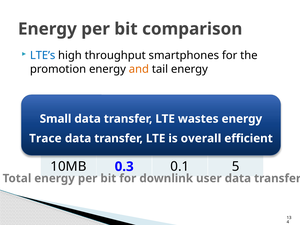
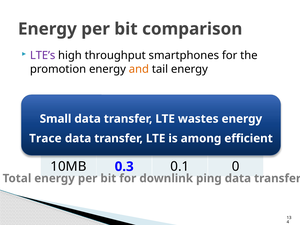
LTE’s colour: blue -> purple
overall: overall -> among
5: 5 -> 0
user: user -> ping
